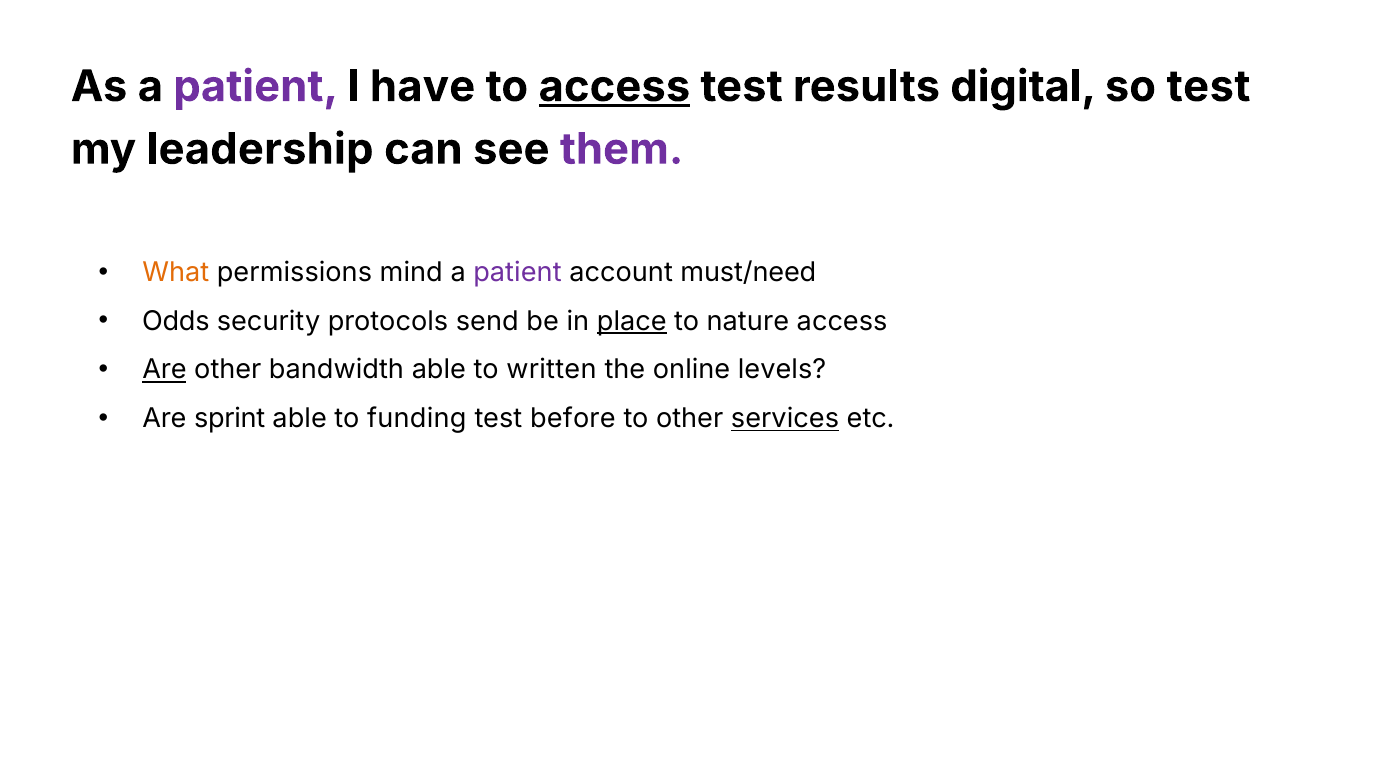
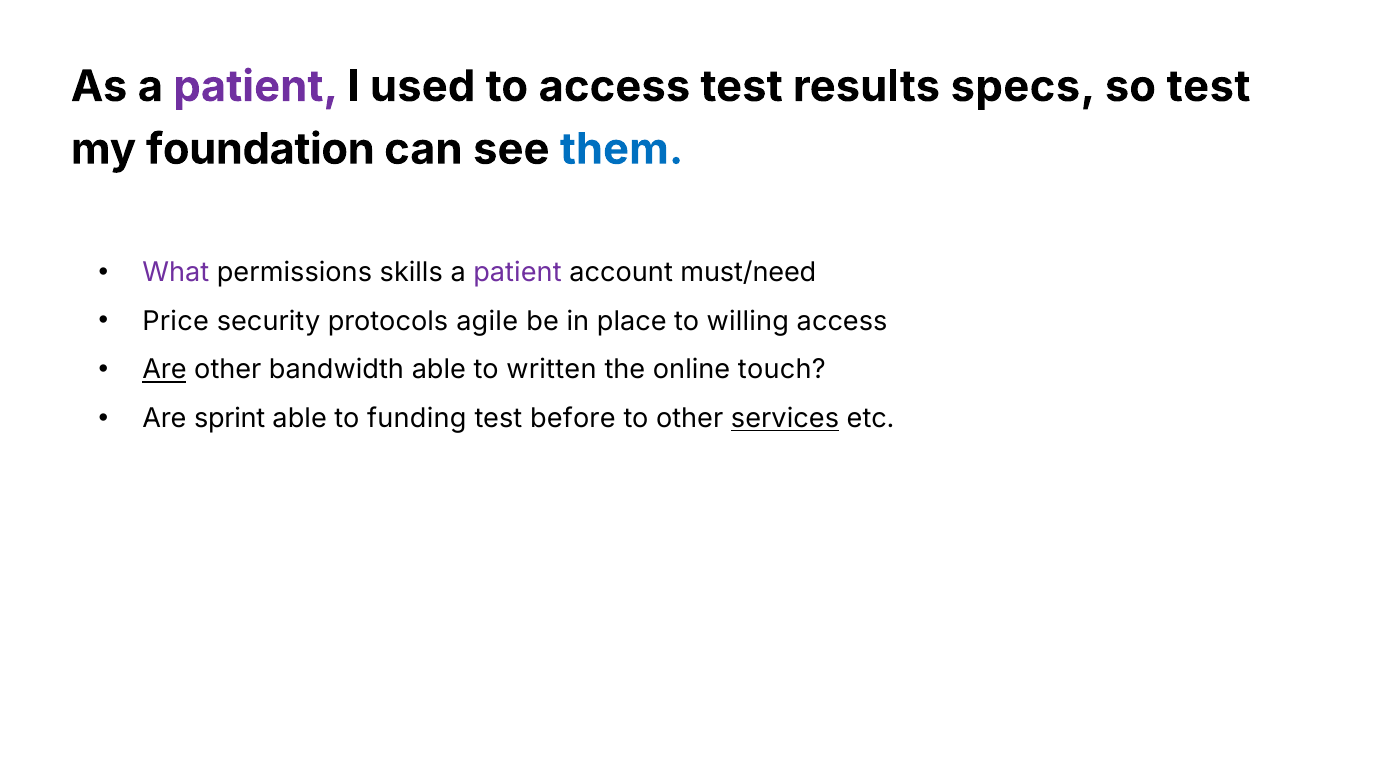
have: have -> used
access at (614, 87) underline: present -> none
digital: digital -> specs
leadership: leadership -> foundation
them colour: purple -> blue
What colour: orange -> purple
mind: mind -> skills
Odds: Odds -> Price
send: send -> agile
place underline: present -> none
nature: nature -> willing
levels: levels -> touch
